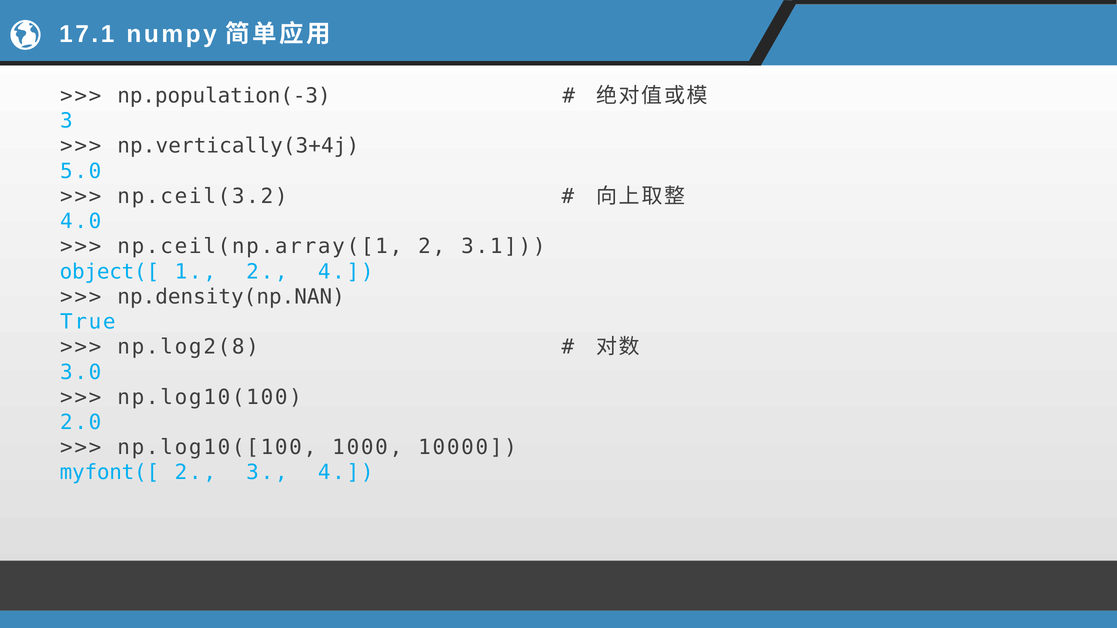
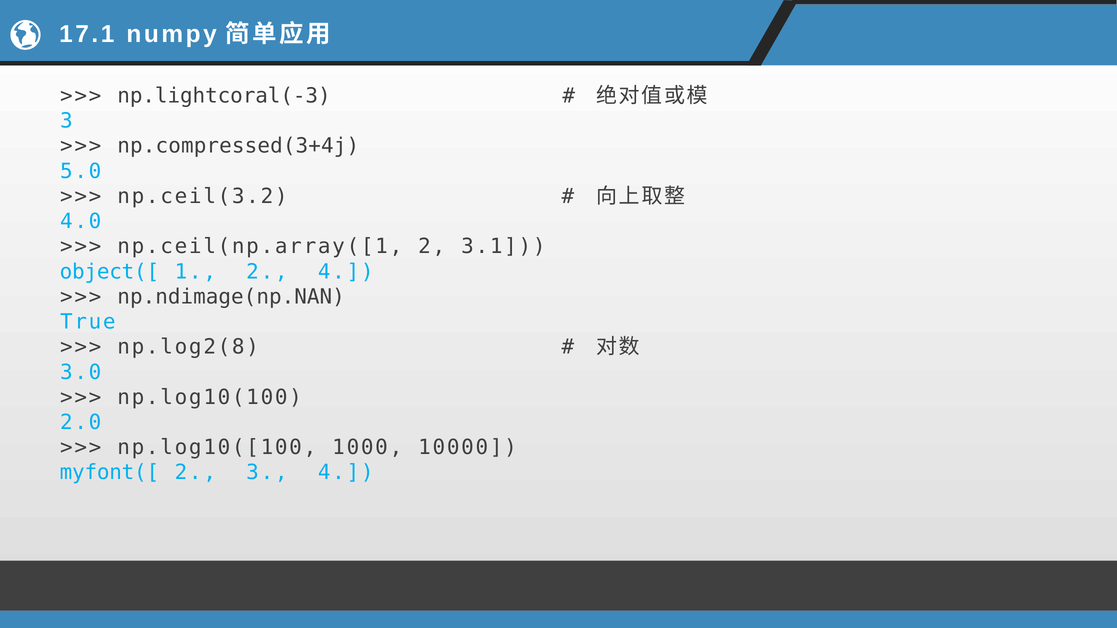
np.population(-3: np.population(-3 -> np.lightcoral(-3
np.vertically(3+4j: np.vertically(3+4j -> np.compressed(3+4j
np.density(np.NAN: np.density(np.NAN -> np.ndimage(np.NAN
